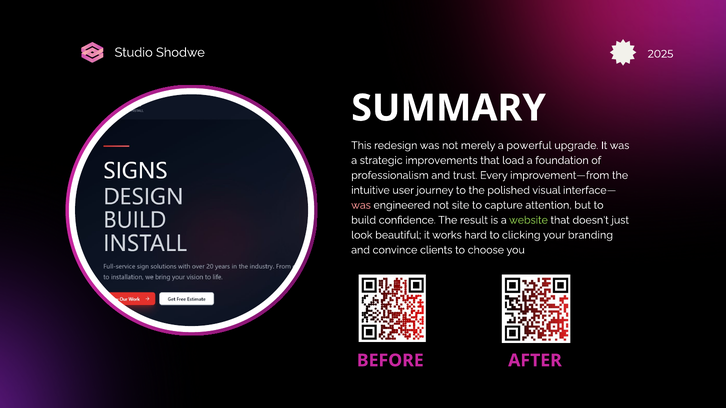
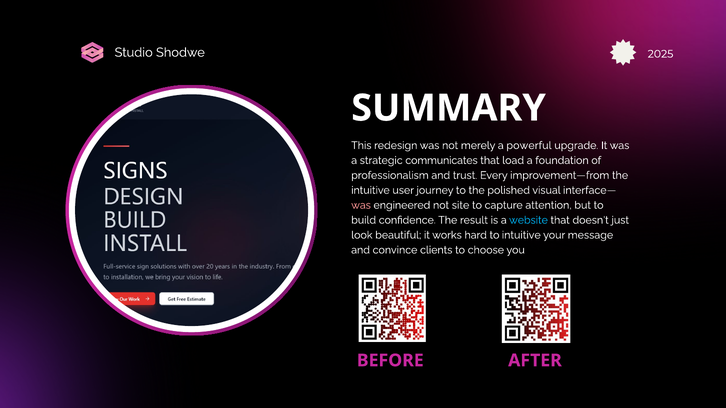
improvements: improvements -> communicates
website colour: light green -> light blue
to clicking: clicking -> intuitive
branding: branding -> message
